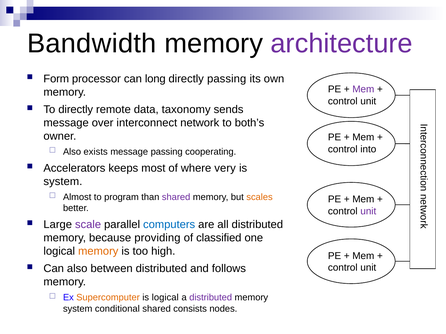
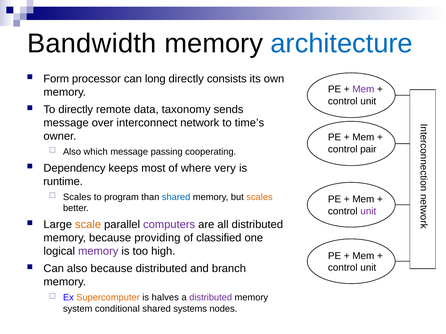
architecture colour: purple -> blue
directly passing: passing -> consists
both’s: both’s -> time’s
into: into -> pair
exists: exists -> which
Accelerators: Accelerators -> Dependency
system at (63, 182): system -> runtime
Almost at (77, 197): Almost -> Scales
shared at (176, 197) colour: purple -> blue
scale colour: purple -> orange
computers colour: blue -> purple
memory at (98, 252) colour: orange -> purple
also between: between -> because
follows: follows -> branch
is logical: logical -> halves
consists: consists -> systems
